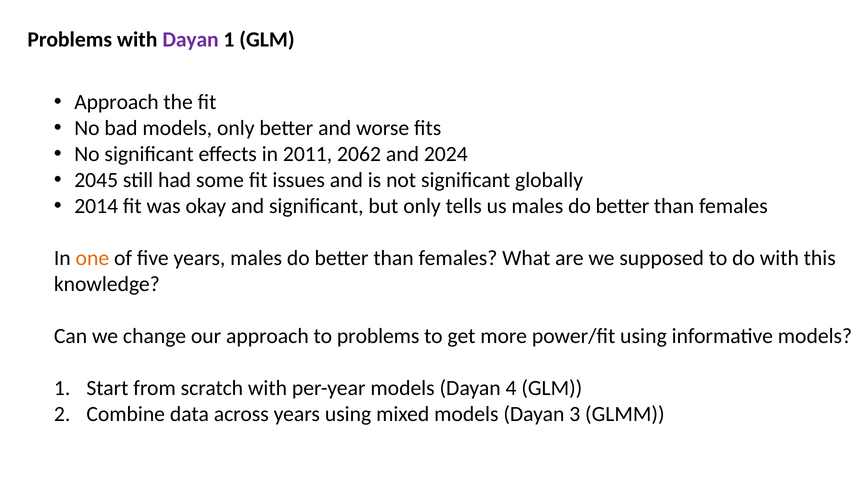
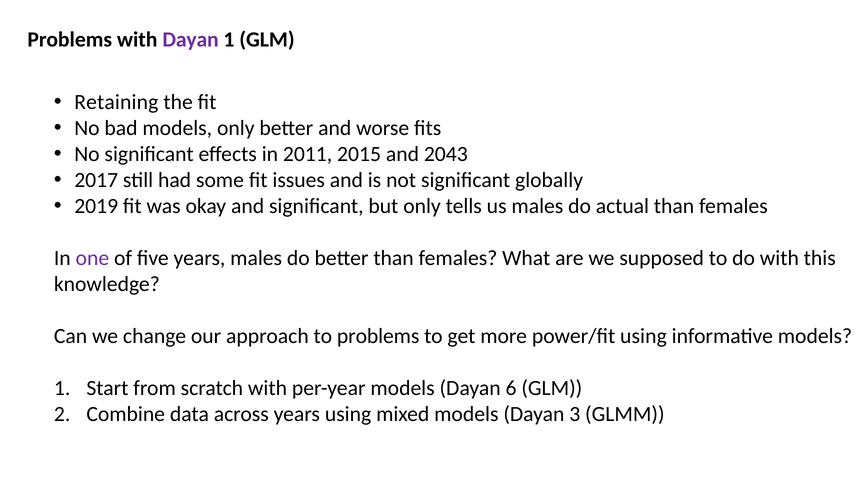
Approach at (116, 102): Approach -> Retaining
2062: 2062 -> 2015
2024: 2024 -> 2043
2045: 2045 -> 2017
2014: 2014 -> 2019
us males do better: better -> actual
one colour: orange -> purple
4: 4 -> 6
